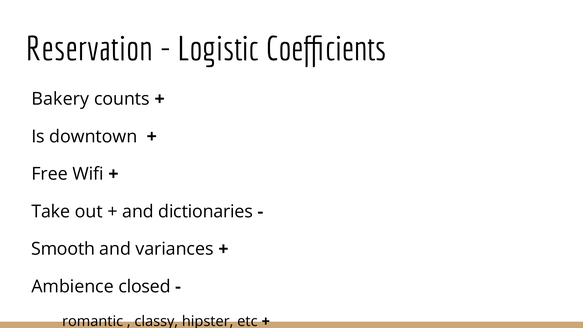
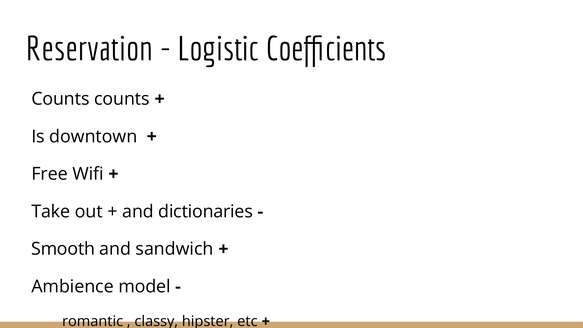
Bakery at (60, 99): Bakery -> Counts
and variances: variances -> sandwich
closed: closed -> model
